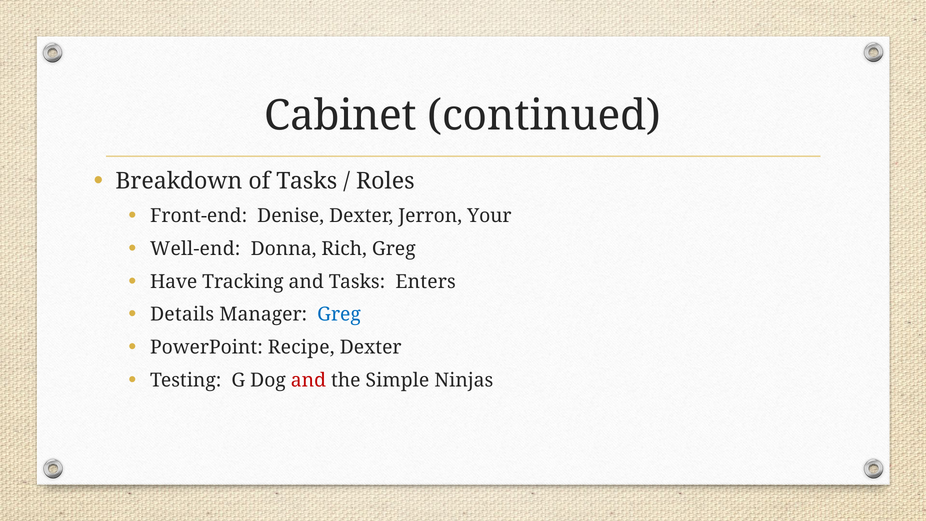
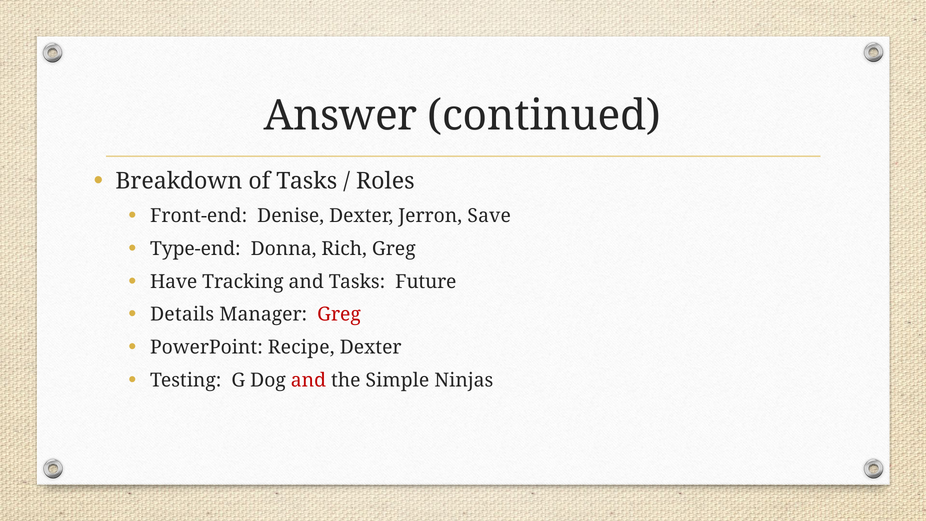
Cabinet: Cabinet -> Answer
Your: Your -> Save
Well-end: Well-end -> Type-end
Enters: Enters -> Future
Greg at (339, 315) colour: blue -> red
